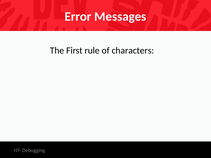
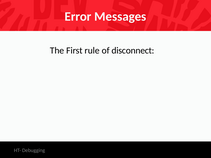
characters: characters -> disconnect
